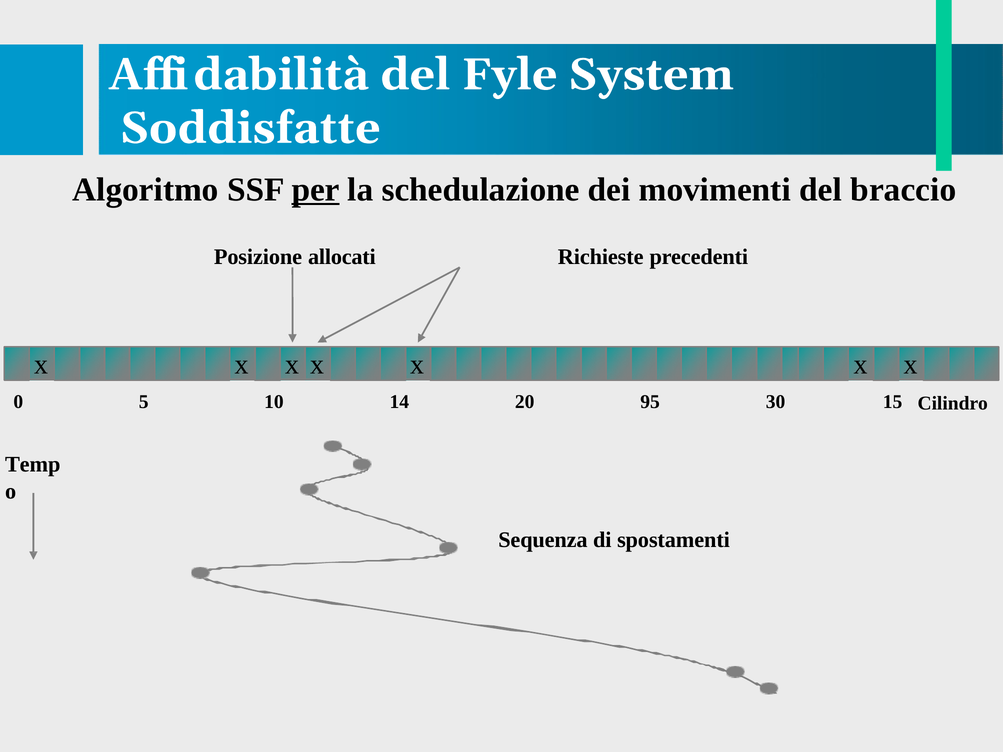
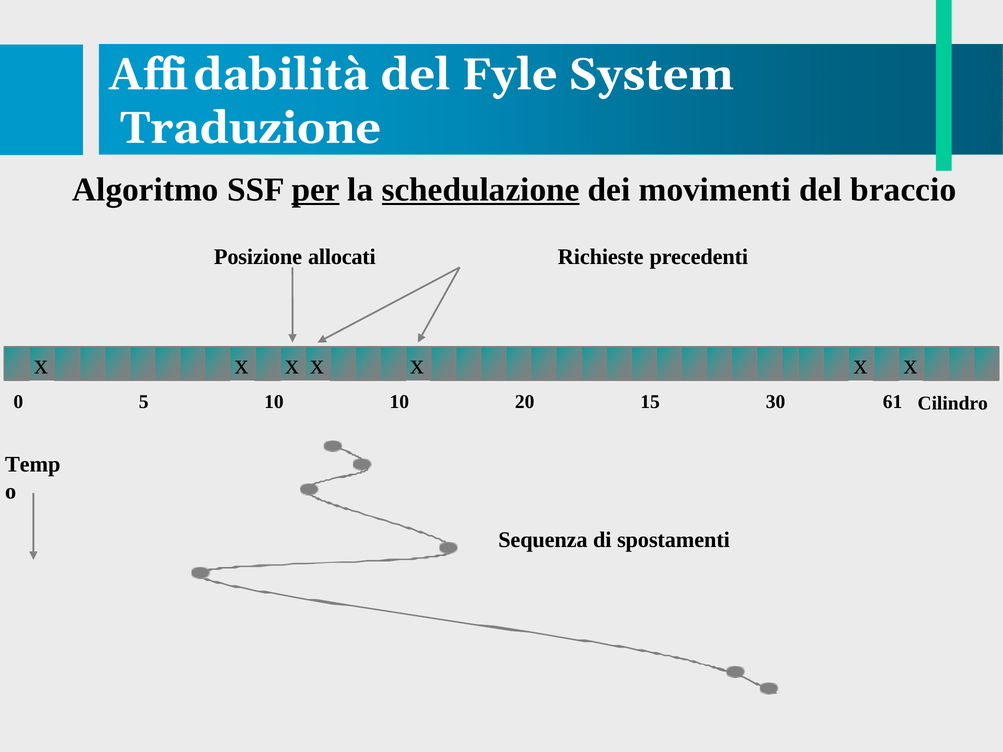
Soddisfatte: Soddisfatte -> Traduzione
schedulazione underline: none -> present
10 14: 14 -> 10
95: 95 -> 15
15: 15 -> 61
